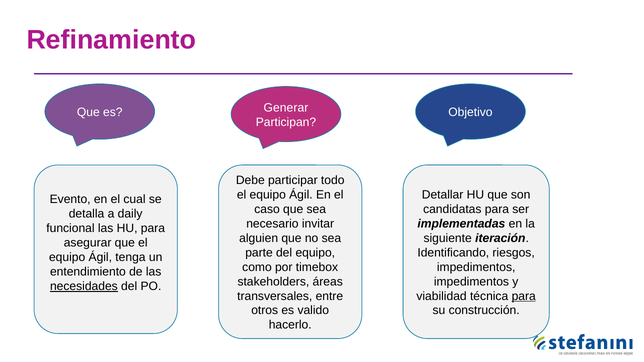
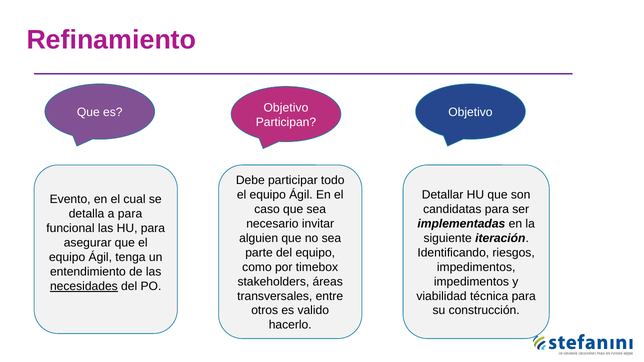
Generar at (286, 108): Generar -> Objetivo
a daily: daily -> para
para at (524, 296) underline: present -> none
